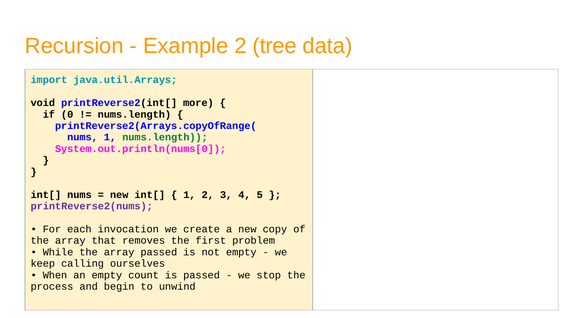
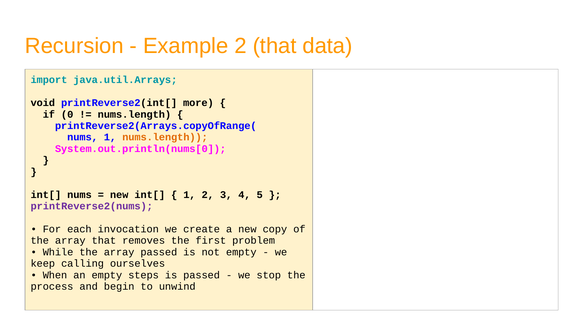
2 tree: tree -> that
nums.length at (165, 137) colour: green -> orange
count: count -> steps
